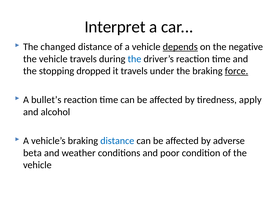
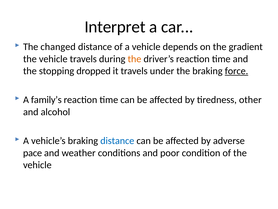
depends underline: present -> none
negative: negative -> gradient
the at (134, 59) colour: blue -> orange
bullet’s: bullet’s -> family’s
apply: apply -> other
beta: beta -> pace
